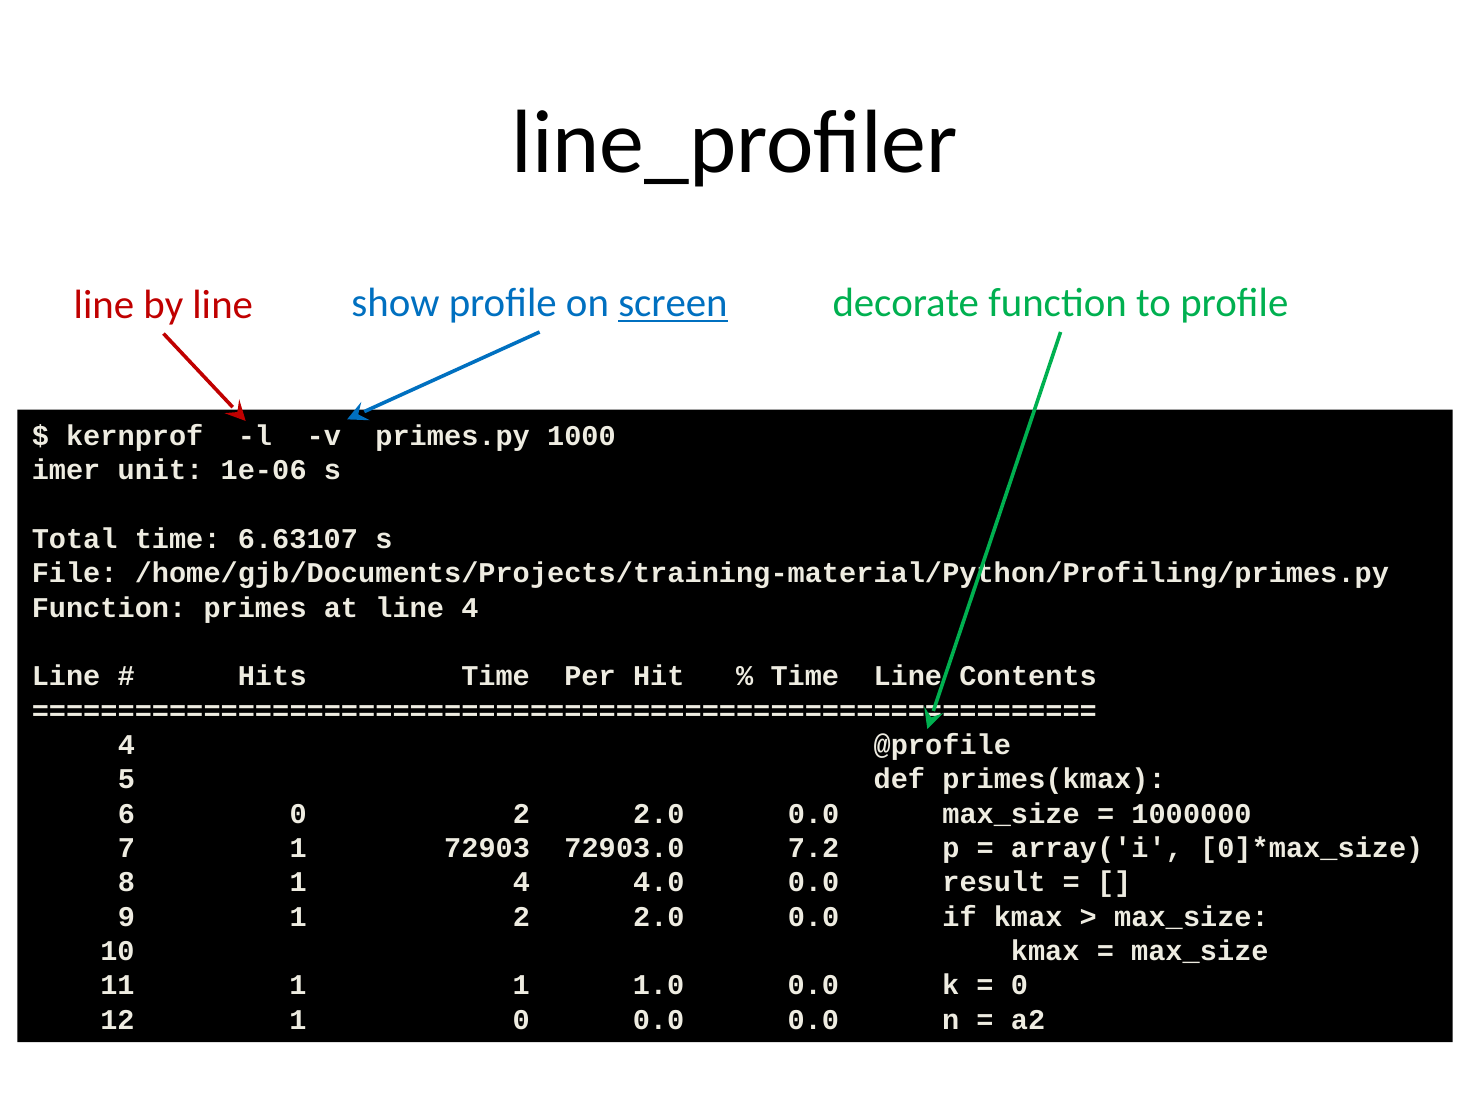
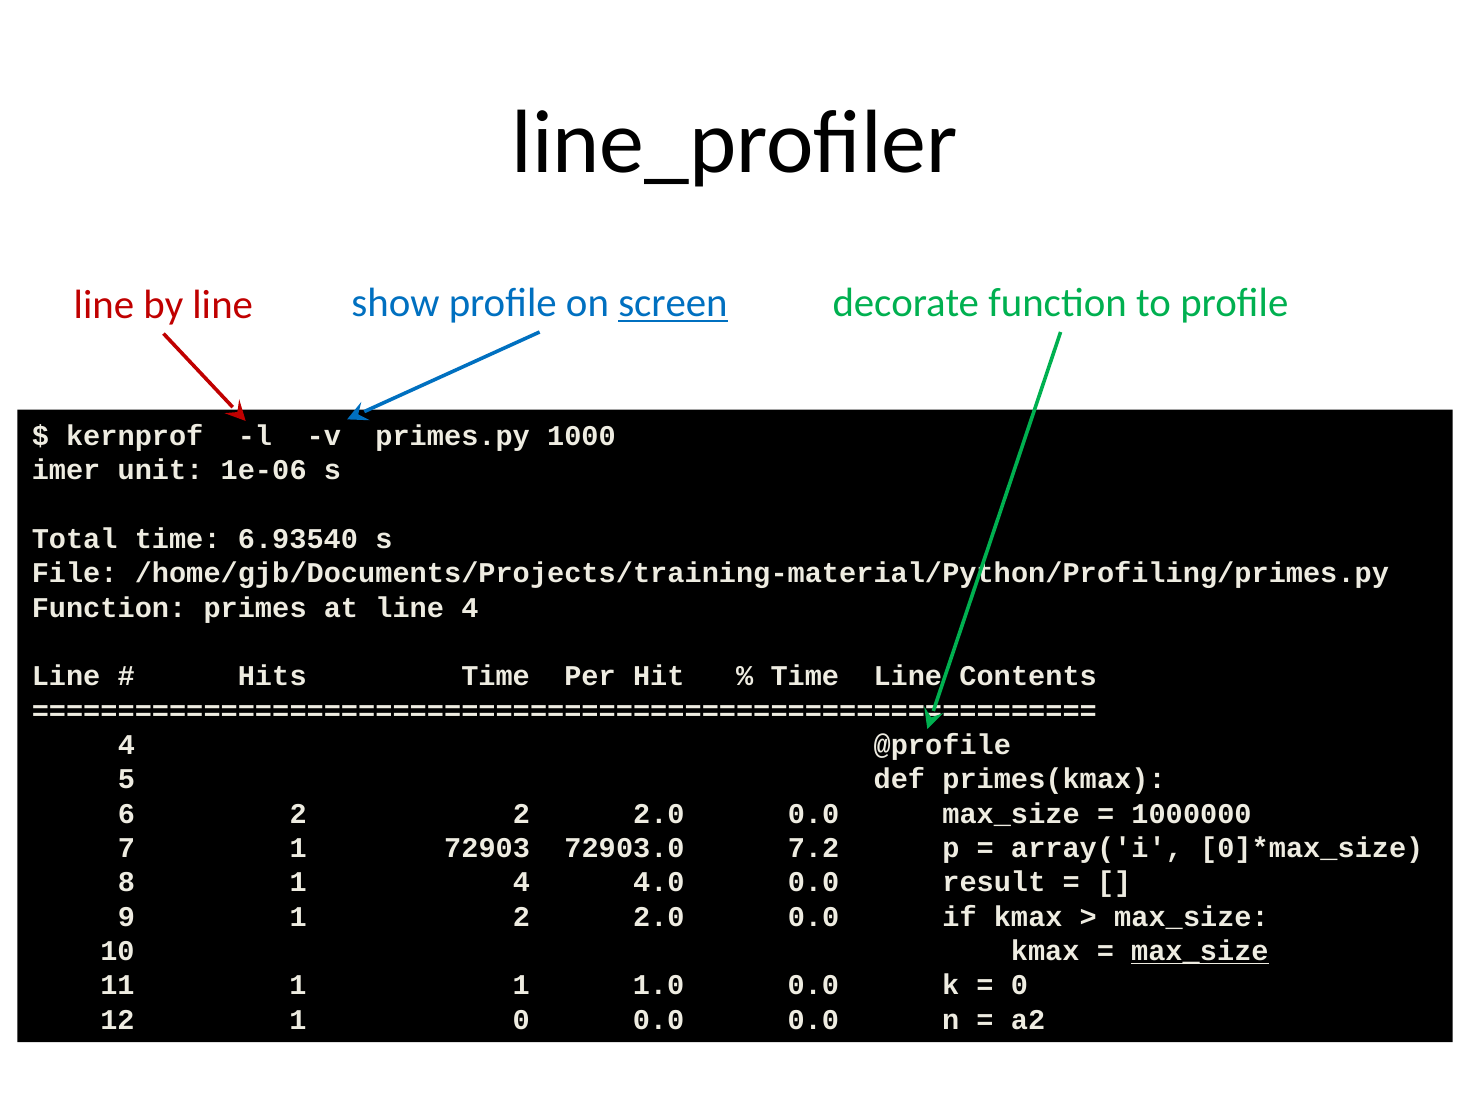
6.63107: 6.63107 -> 6.93540
6 0: 0 -> 2
max_size at (1200, 951) underline: none -> present
